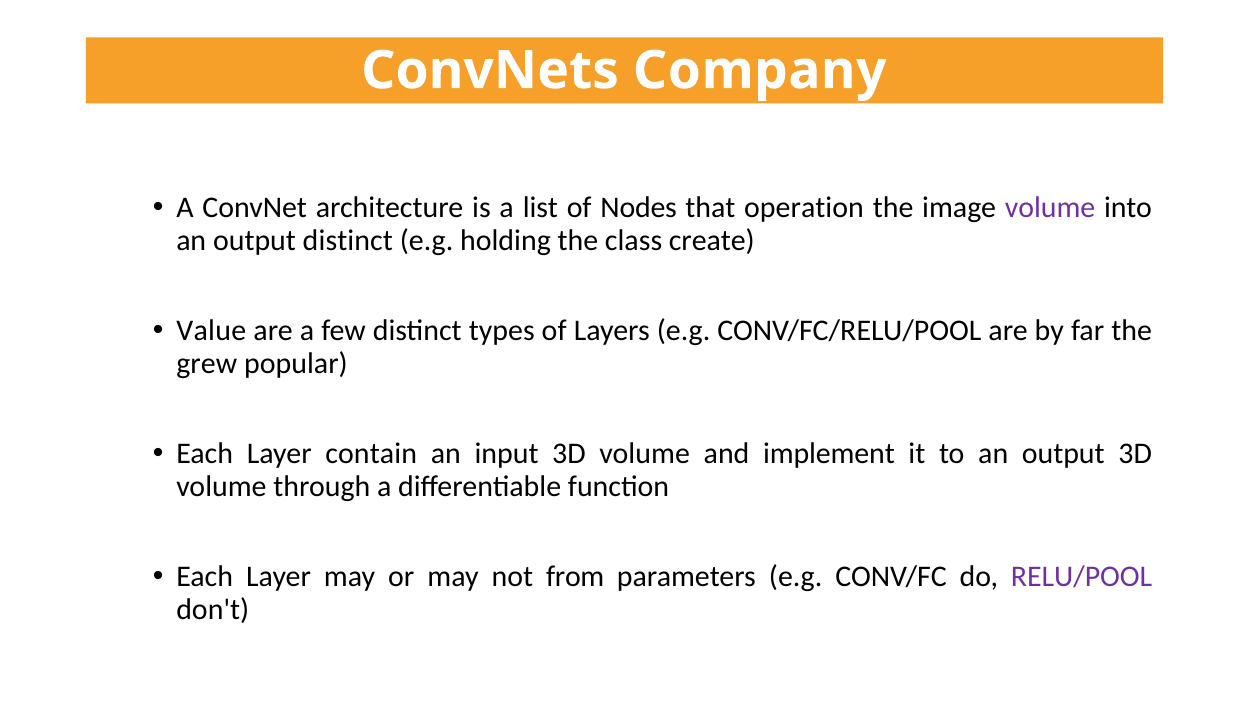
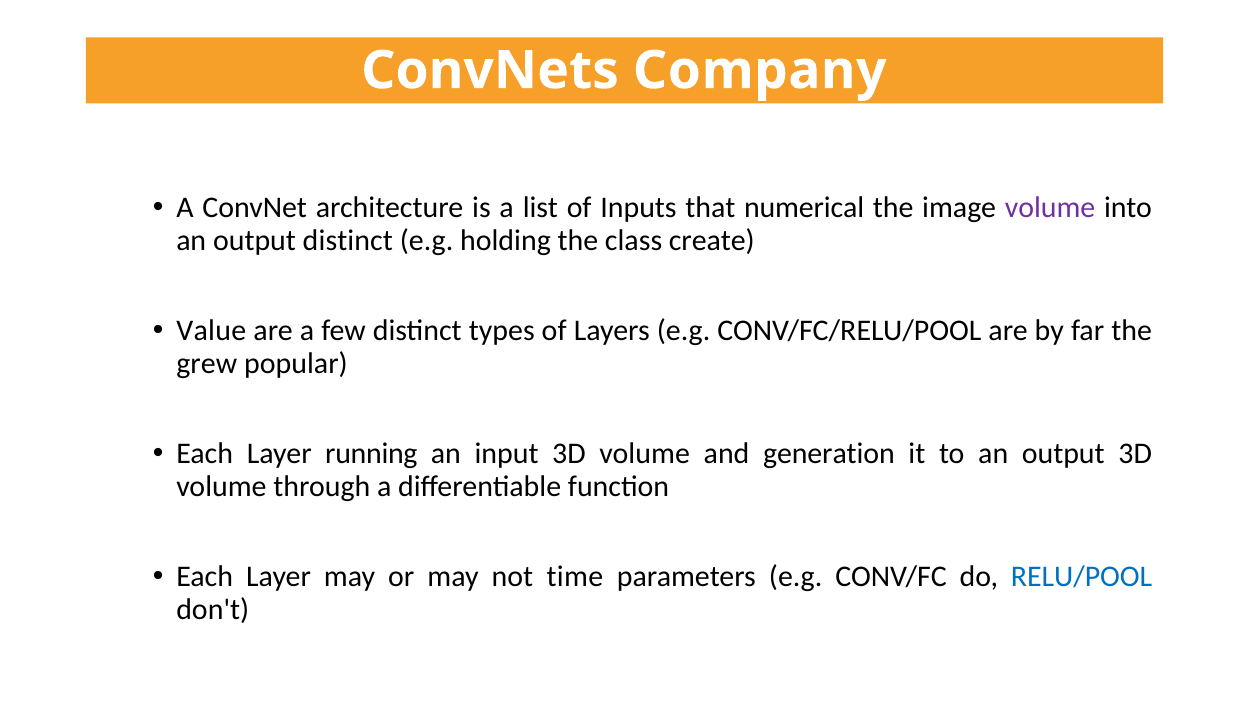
Nodes: Nodes -> Inputs
operation: operation -> numerical
contain: contain -> running
implement: implement -> generation
from: from -> time
RELU/POOL colour: purple -> blue
